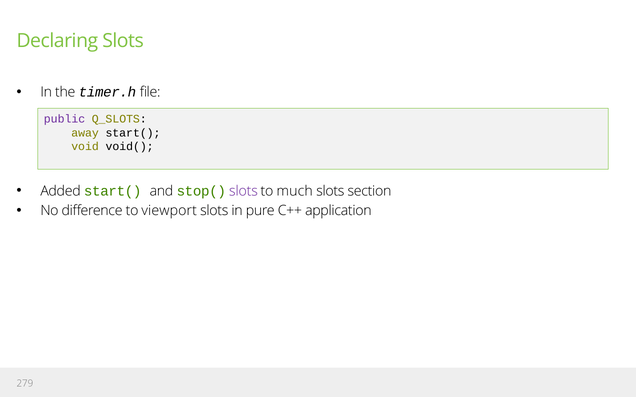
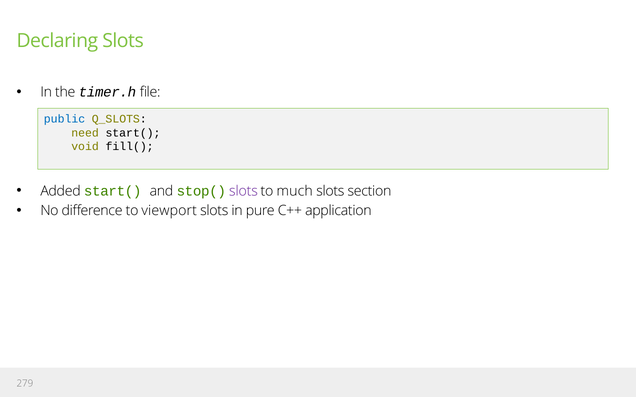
public colour: purple -> blue
away: away -> need
void(: void( -> fill(
